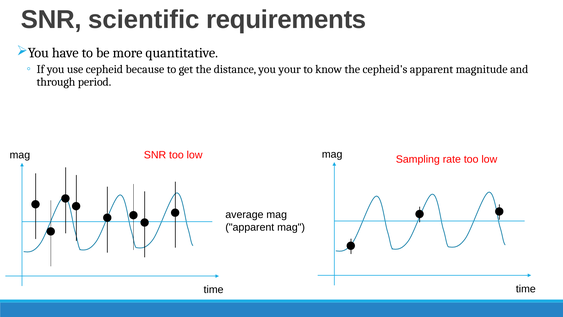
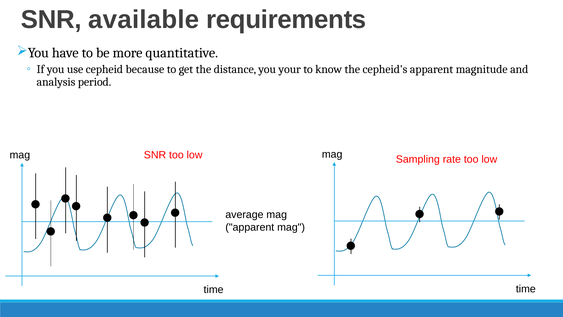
scientific: scientific -> available
through: through -> analysis
